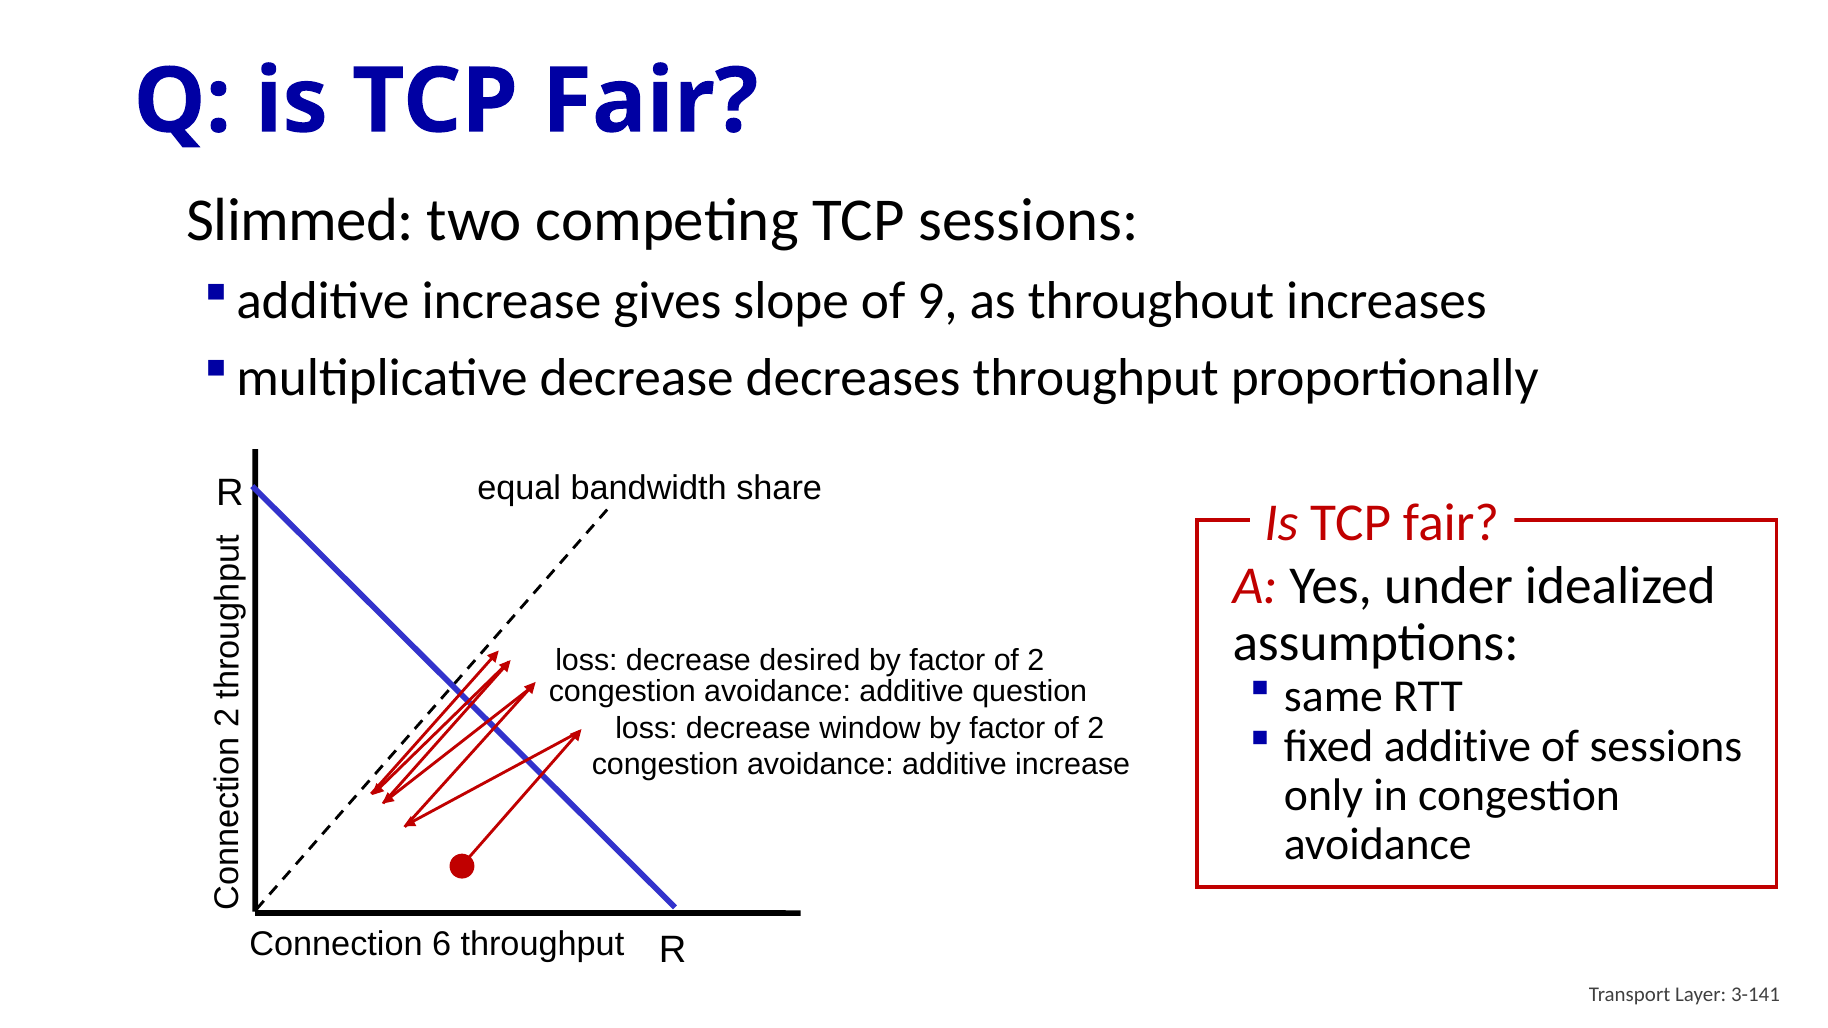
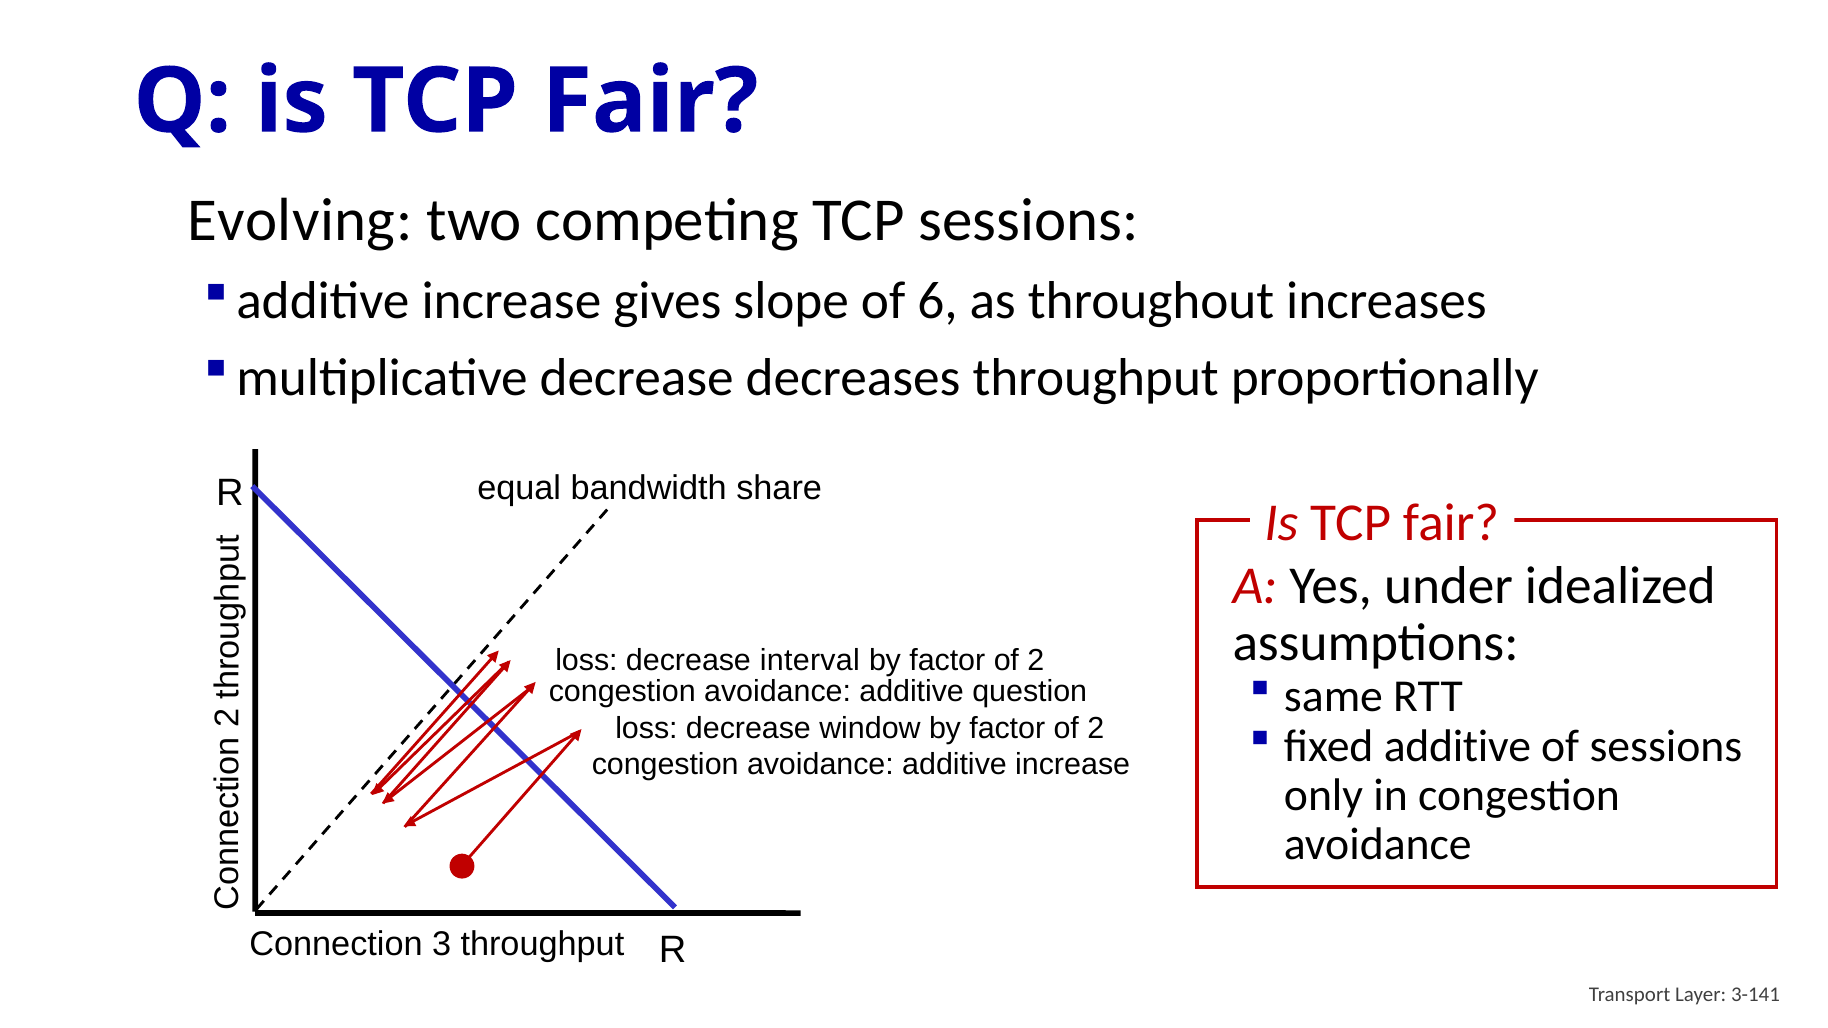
Slimmed: Slimmed -> Evolving
9: 9 -> 6
desired: desired -> interval
6: 6 -> 3
